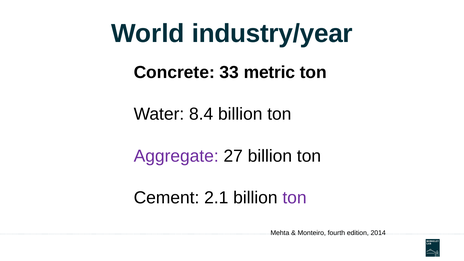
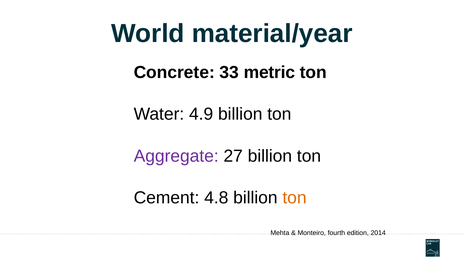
industry/year: industry/year -> material/year
8.4: 8.4 -> 4.9
2.1: 2.1 -> 4.8
ton at (295, 198) colour: purple -> orange
